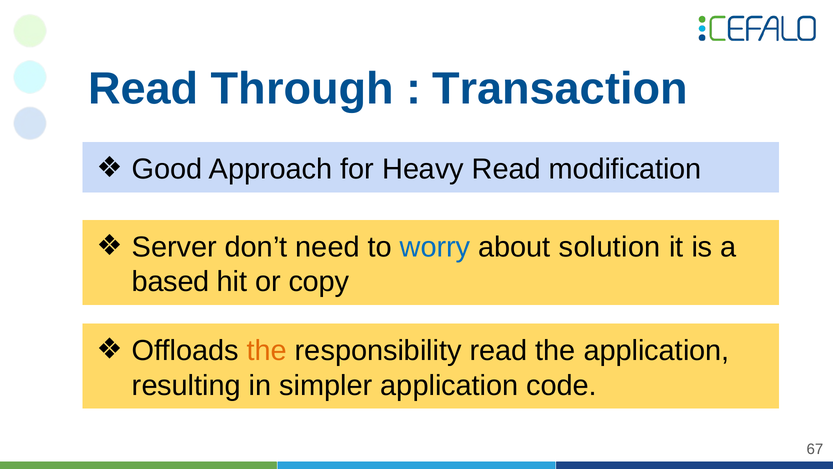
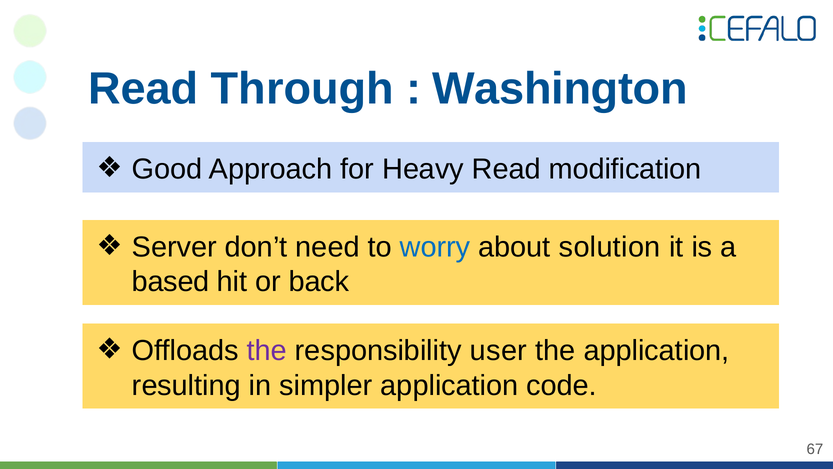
Transaction: Transaction -> Washington
copy: copy -> back
the at (267, 350) colour: orange -> purple
responsibility read: read -> user
